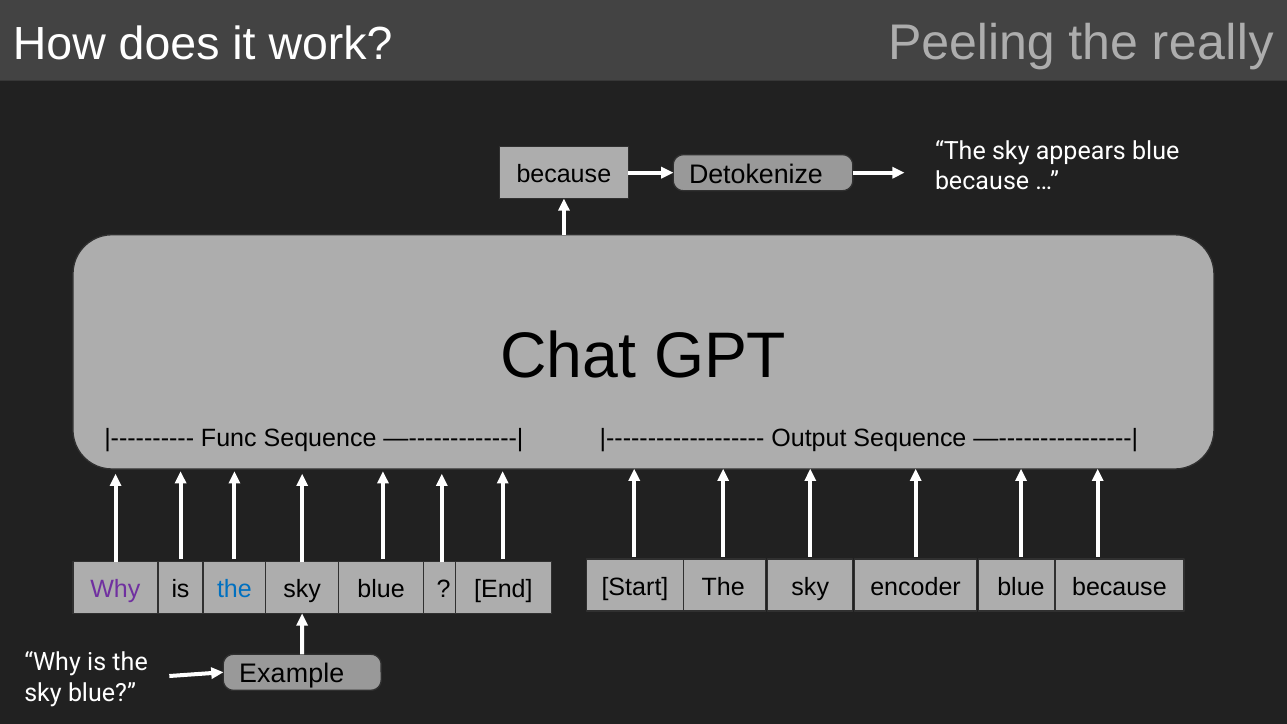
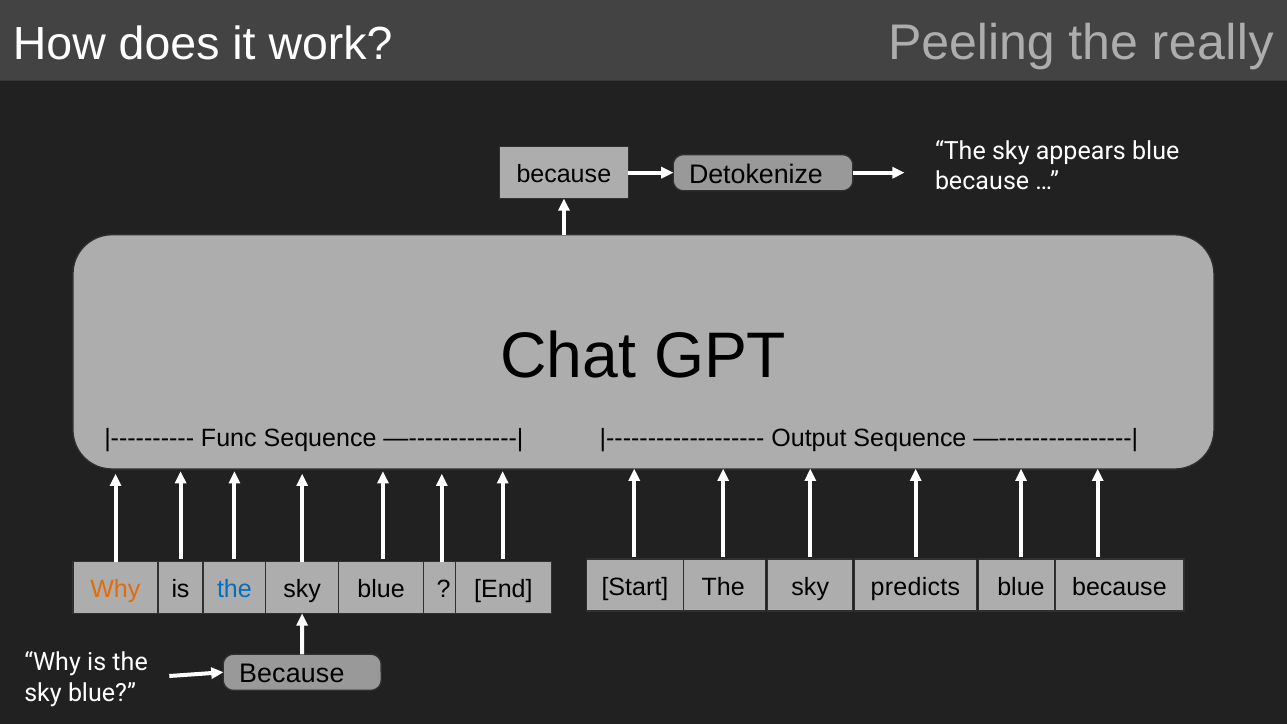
encoder: encoder -> predicts
Why at (115, 589) colour: purple -> orange
Example at (292, 674): Example -> Because
